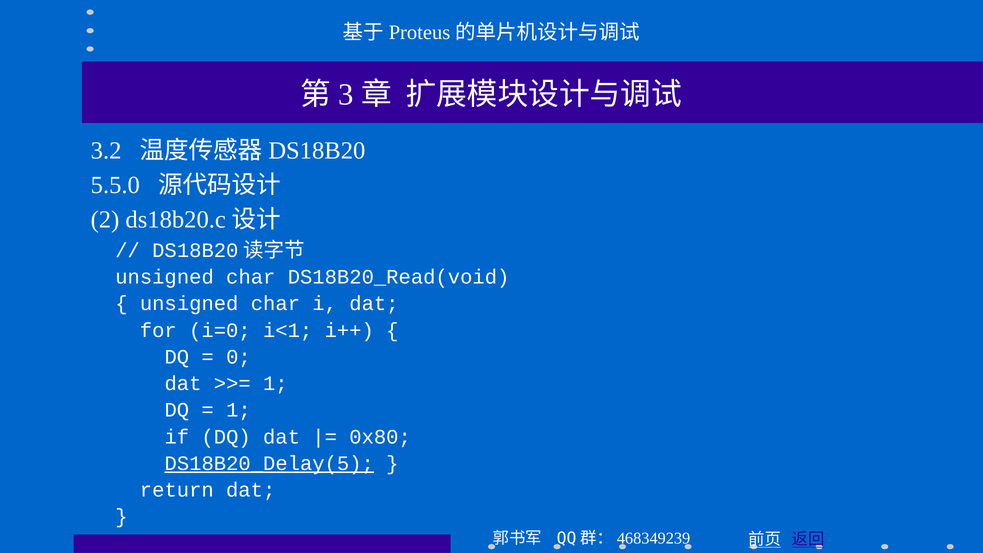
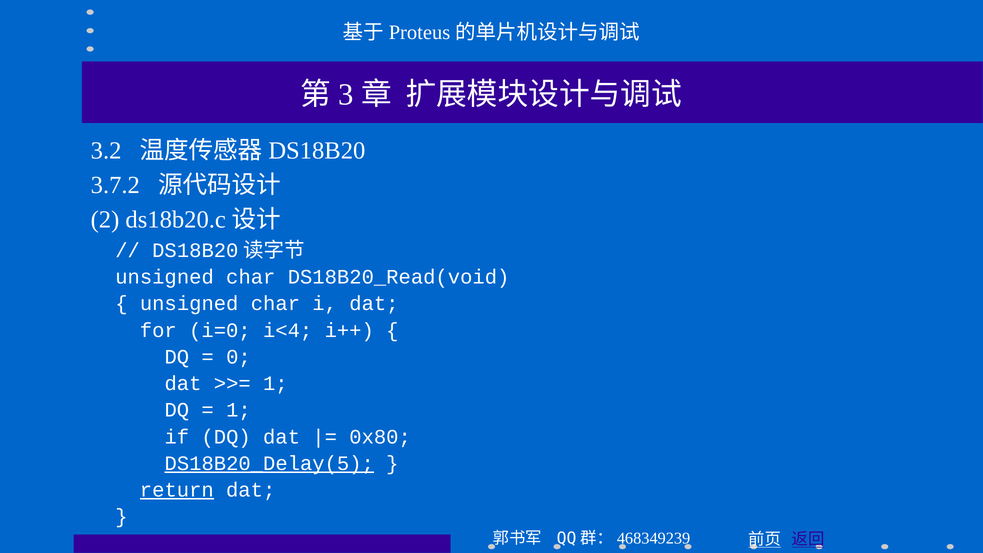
5.5.0: 5.5.0 -> 3.7.2
i<1: i<1 -> i<4
return underline: none -> present
